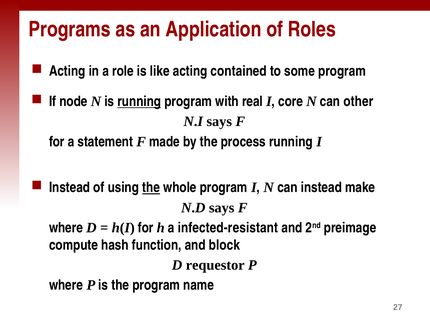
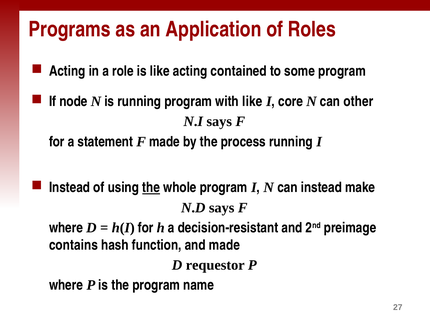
running at (139, 101) underline: present -> none
with real: real -> like
infected-resistant: infected-resistant -> decision-resistant
compute: compute -> contains
and block: block -> made
